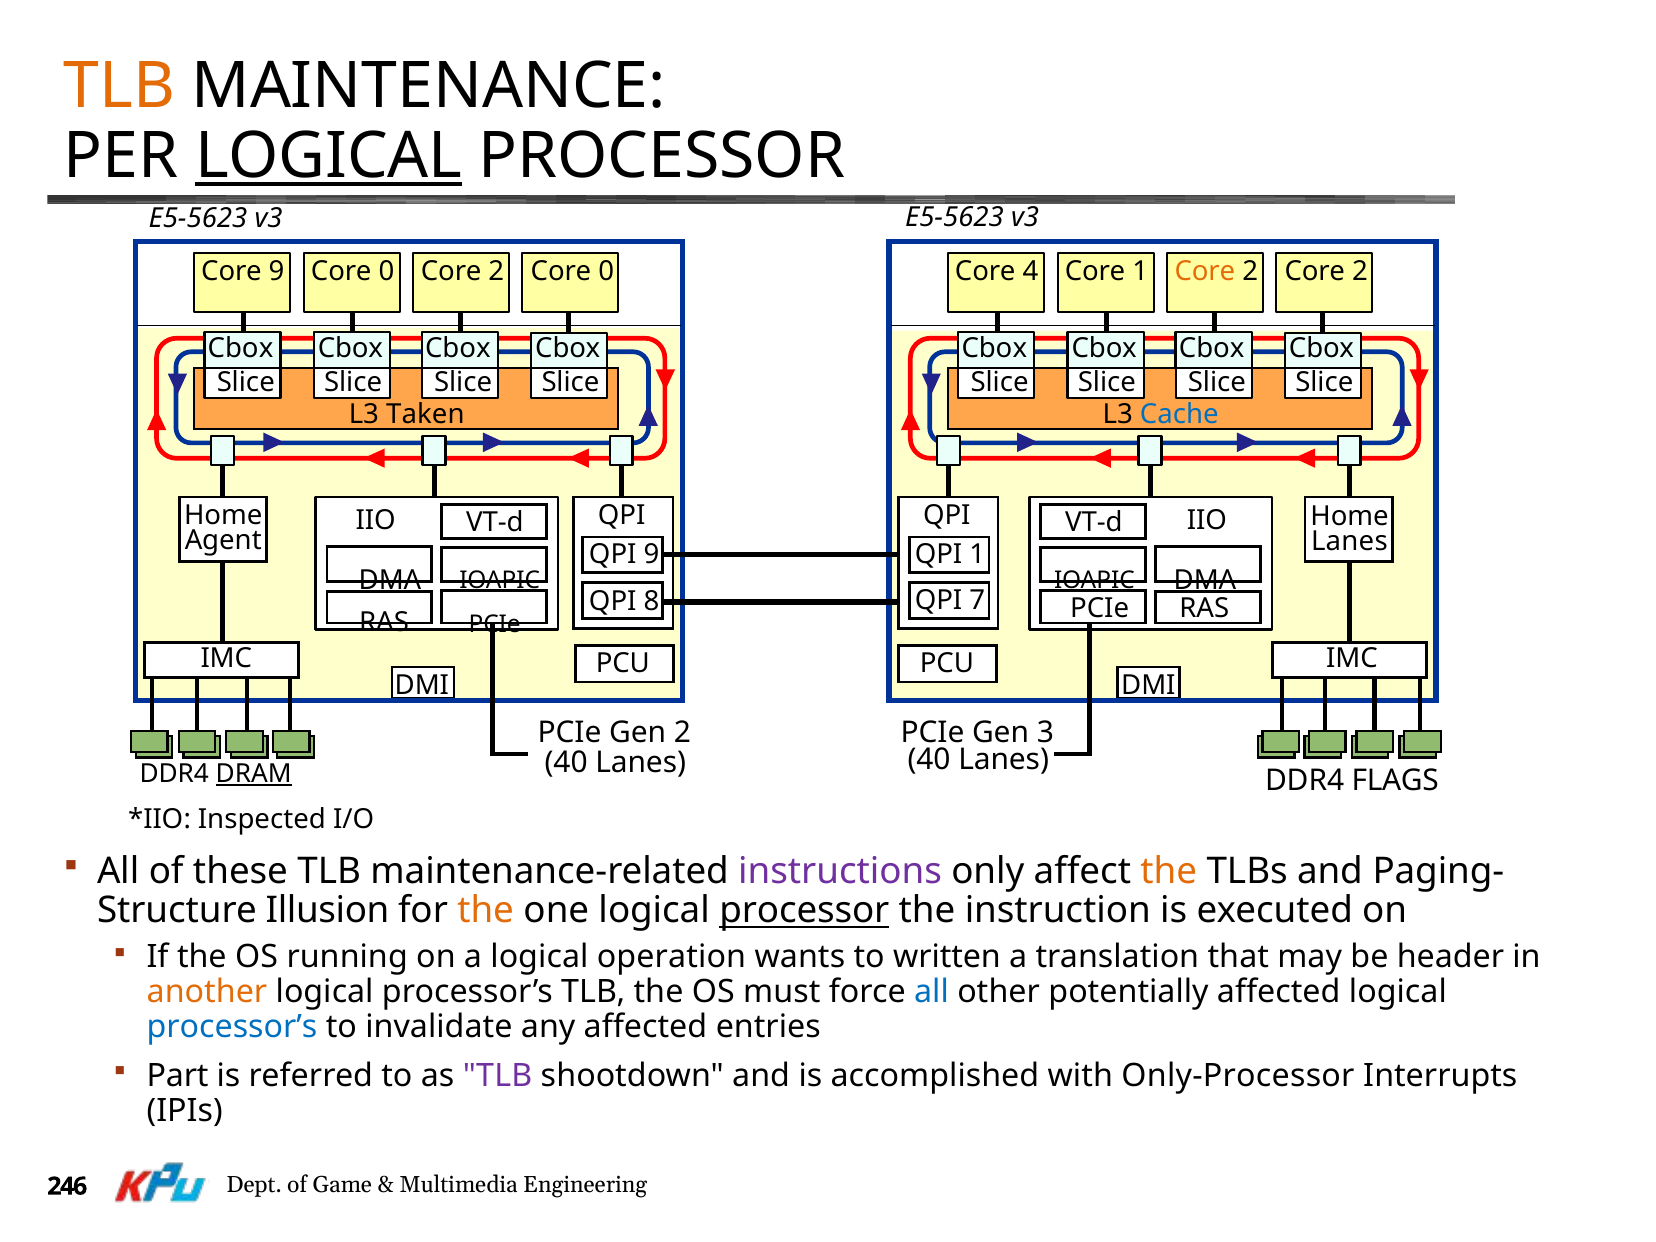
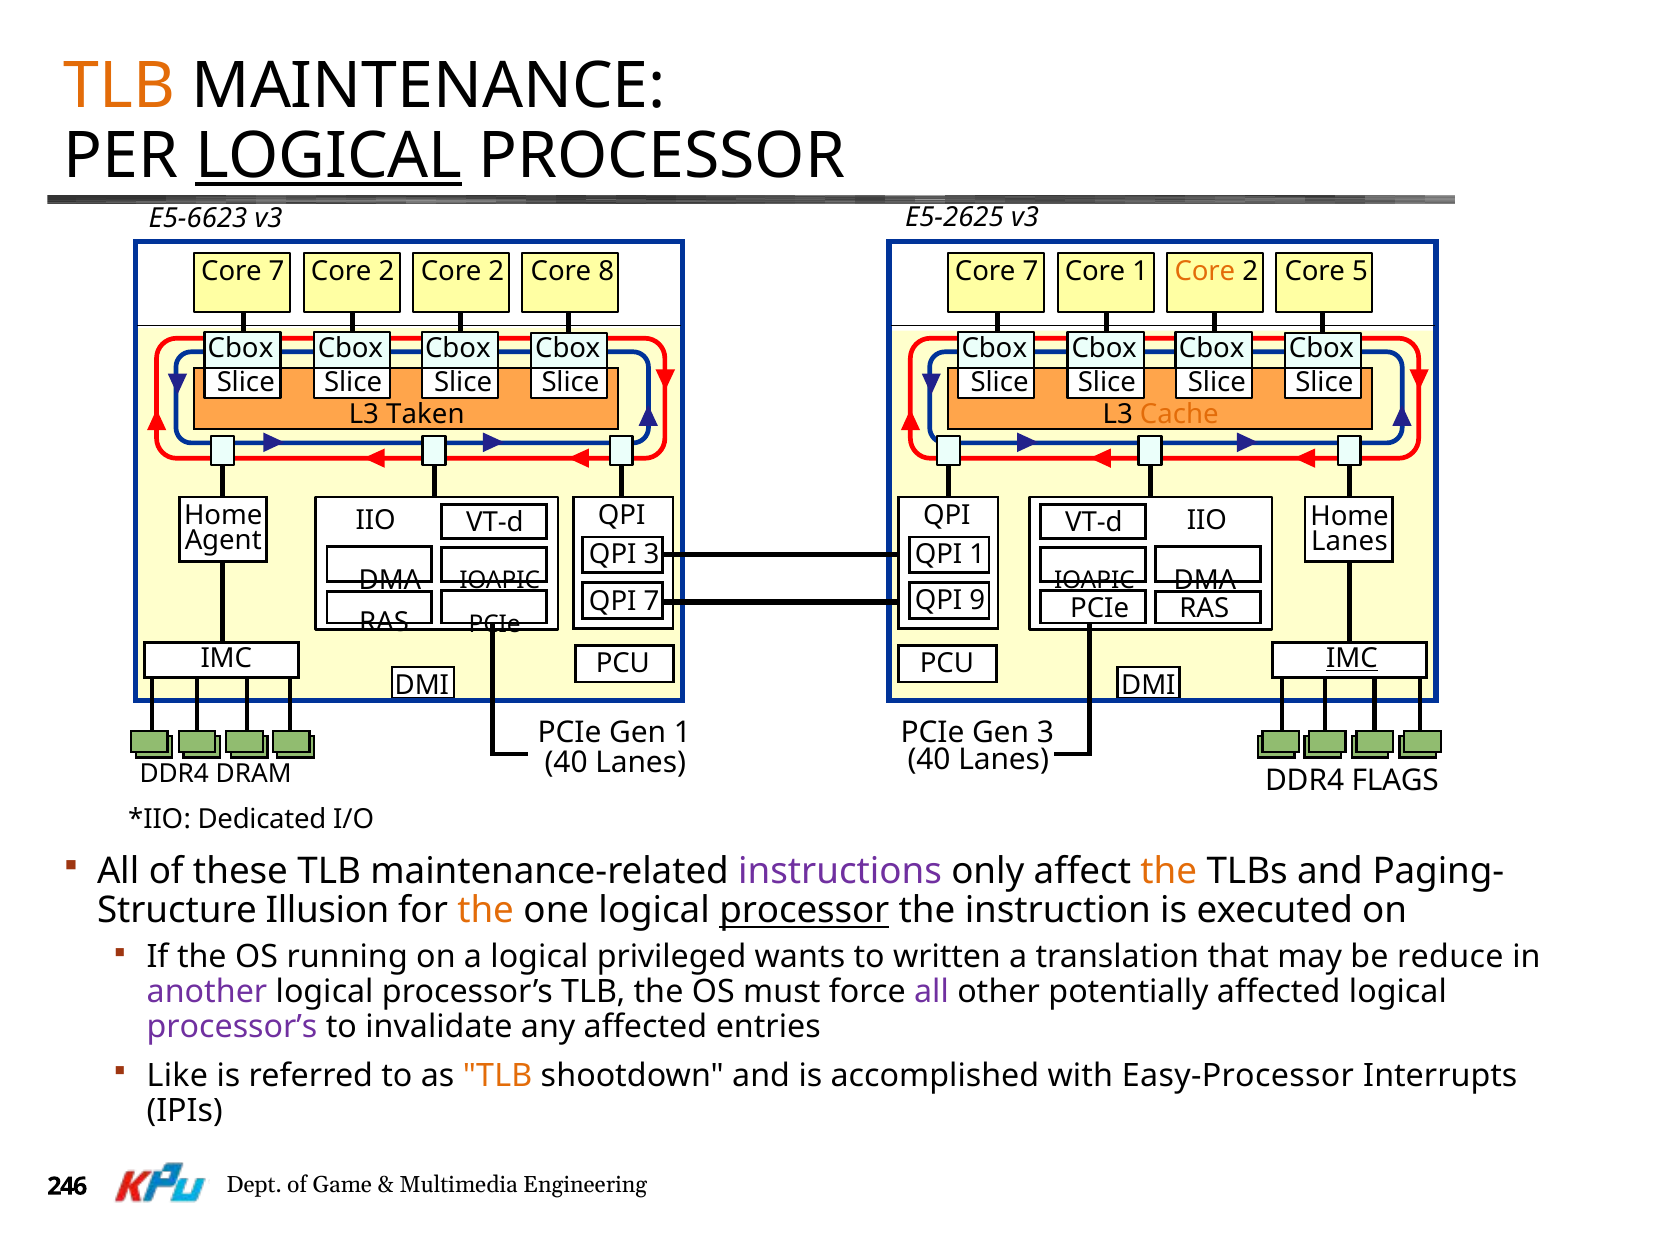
E5-5623 at (954, 217): E5-5623 -> E5-2625
E5-5623 at (198, 218): E5-5623 -> E5-6623
9 at (277, 271): 9 -> 7
0 at (386, 271): 0 -> 2
0 at (606, 271): 0 -> 8
4 at (1030, 271): 4 -> 7
2 at (1360, 271): 2 -> 5
Cache colour: blue -> orange
QPI 9: 9 -> 3
7: 7 -> 9
QPI 8: 8 -> 7
IMC at (1352, 659) underline: none -> present
Gen 2: 2 -> 1
DRAM underline: present -> none
Inspected: Inspected -> Dedicated
operation: operation -> privileged
header: header -> reduce
another colour: orange -> purple
all at (932, 992) colour: blue -> purple
processor’s at (232, 1027) colour: blue -> purple
Part: Part -> Like
TLB at (498, 1076) colour: purple -> orange
Only-Processor: Only-Processor -> Easy-Processor
